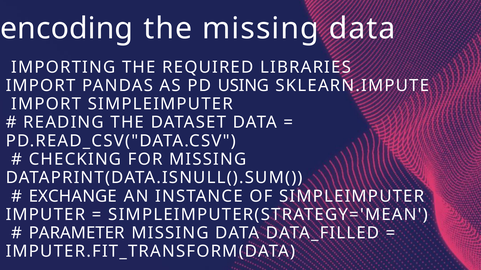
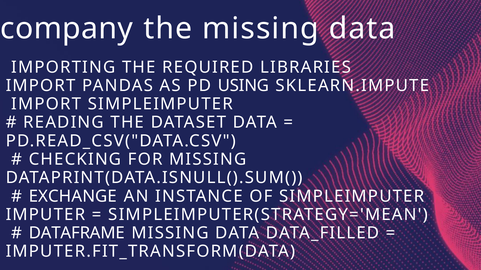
encoding: encoding -> company
PARAMETER: PARAMETER -> DATAFRAME
